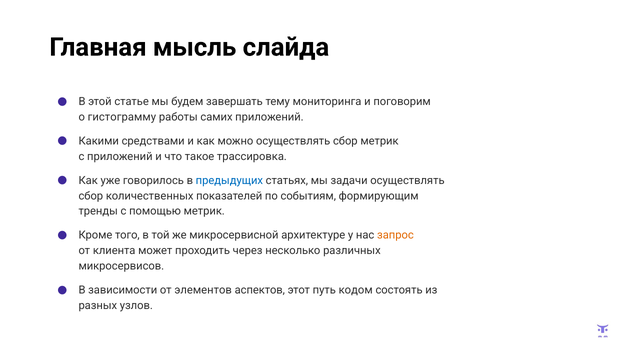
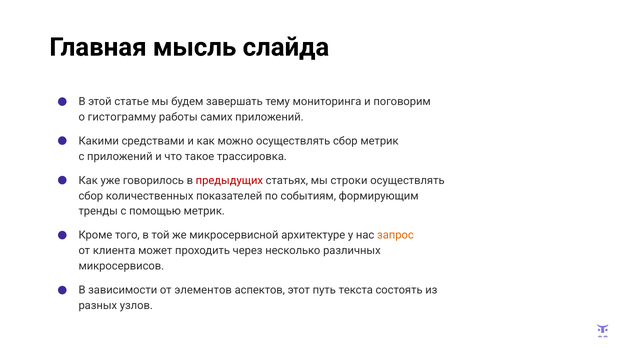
предыдущих colour: blue -> red
задачи: задачи -> строки
кодом: кодом -> текста
